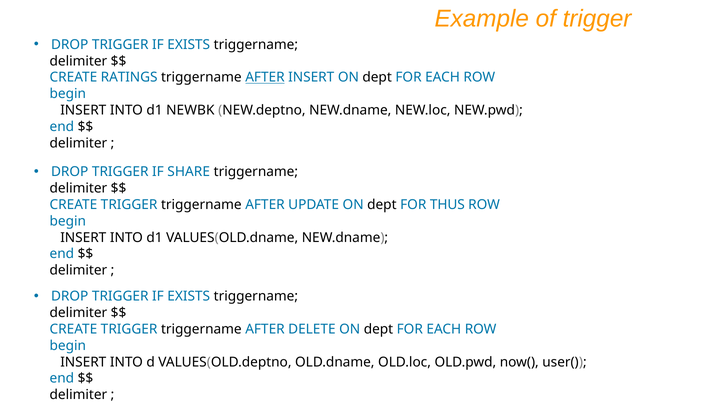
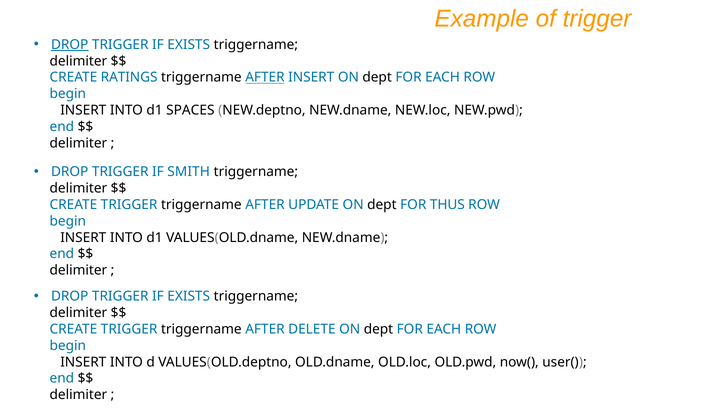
DROP at (70, 45) underline: none -> present
NEWBK: NEWBK -> SPACES
SHARE: SHARE -> SMITH
